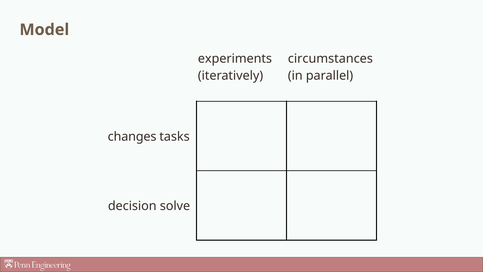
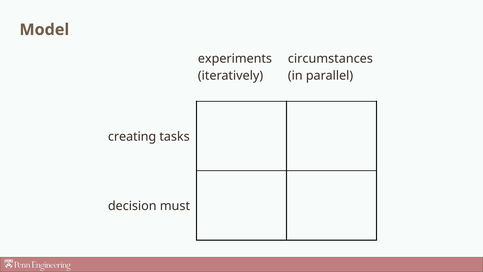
changes: changes -> creating
solve: solve -> must
